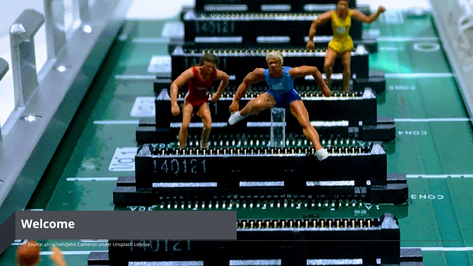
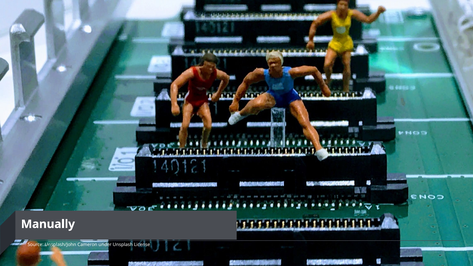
Welcome: Welcome -> Manually
